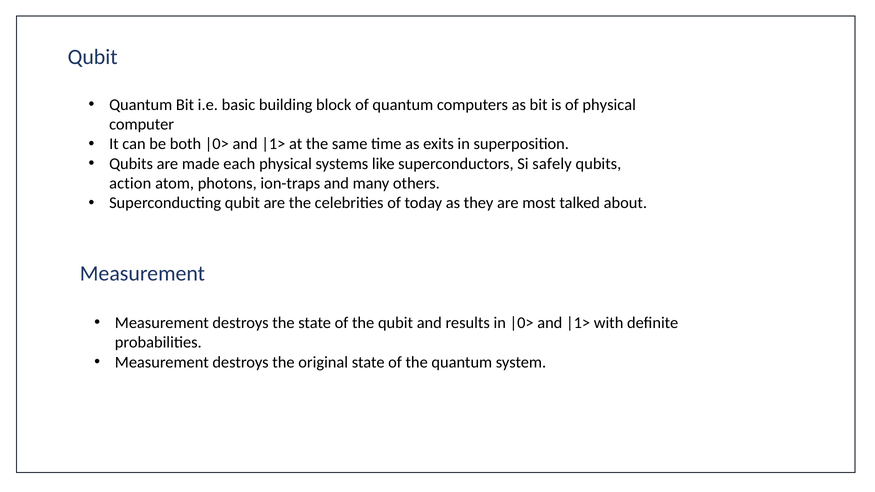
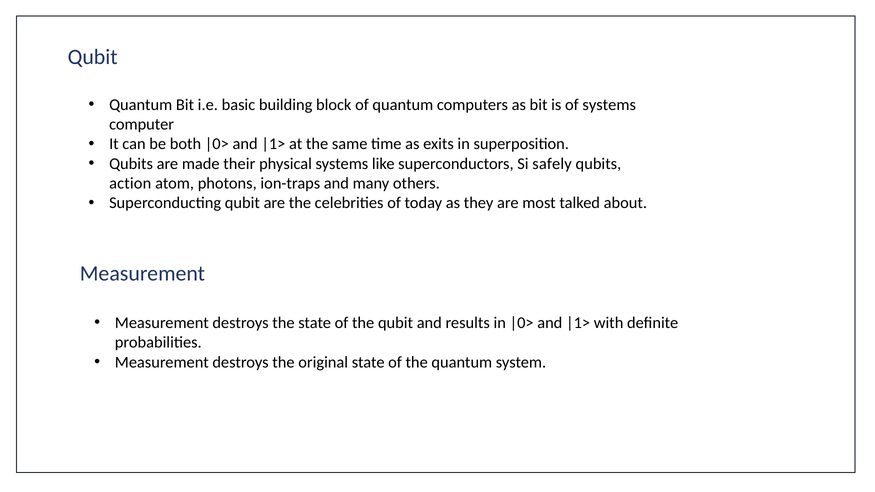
of physical: physical -> systems
each: each -> their
